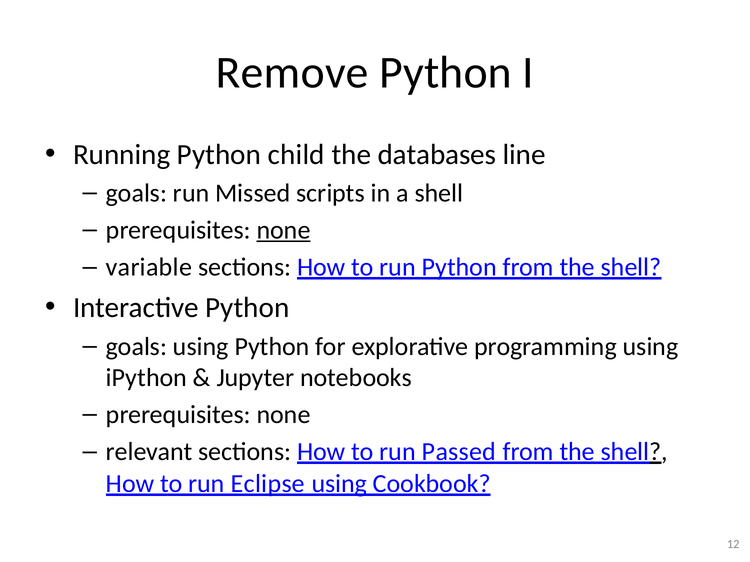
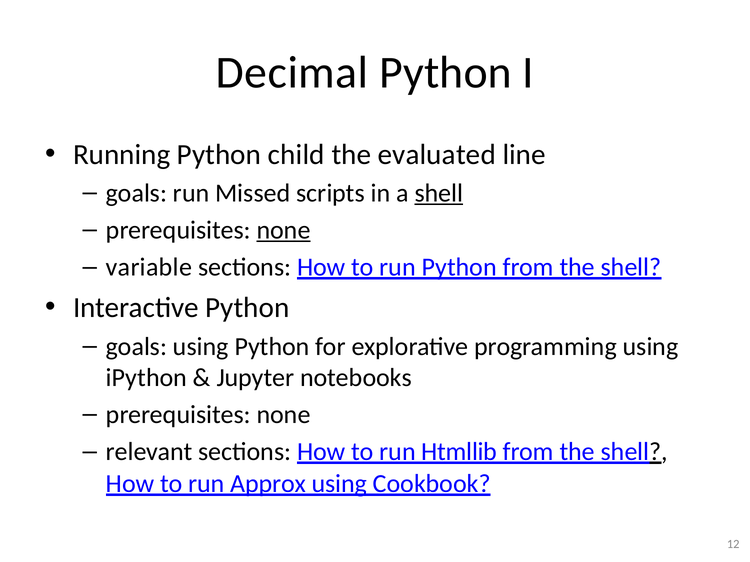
Remove: Remove -> Decimal
databases: databases -> evaluated
shell at (439, 193) underline: none -> present
Passed: Passed -> Htmllib
Eclipse: Eclipse -> Approx
